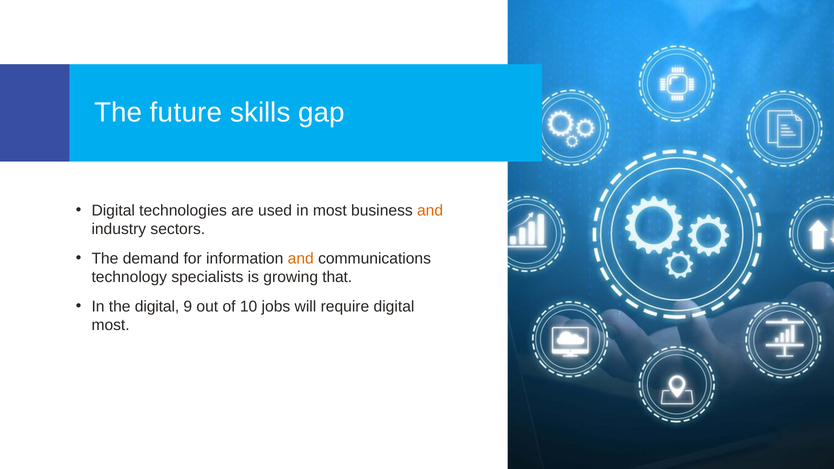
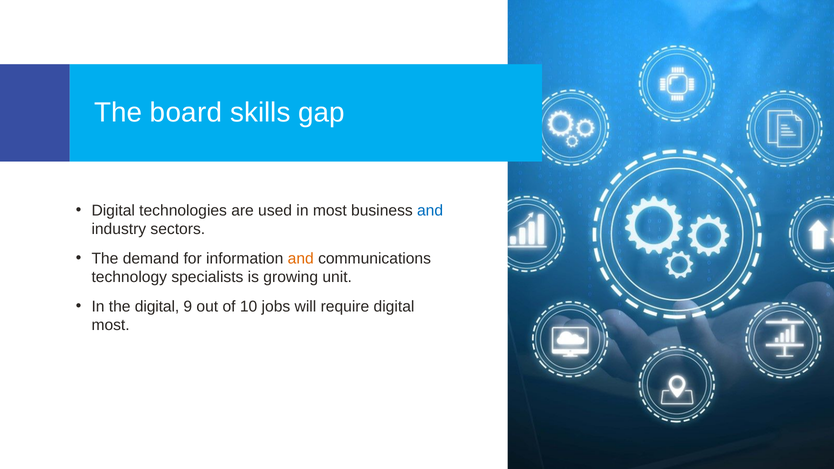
future: future -> board
and at (430, 211) colour: orange -> blue
that: that -> unit
